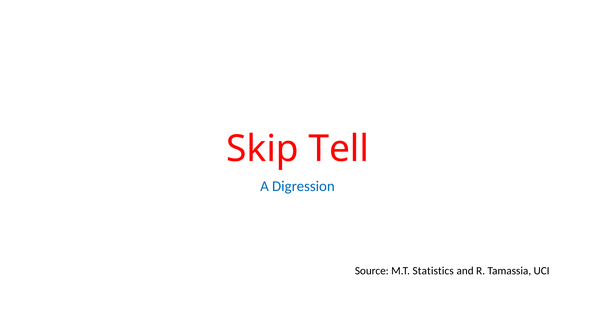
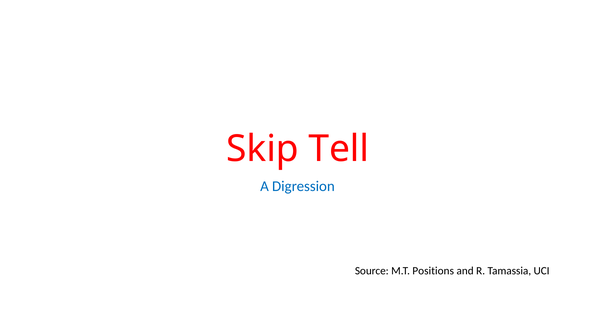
Statistics: Statistics -> Positions
